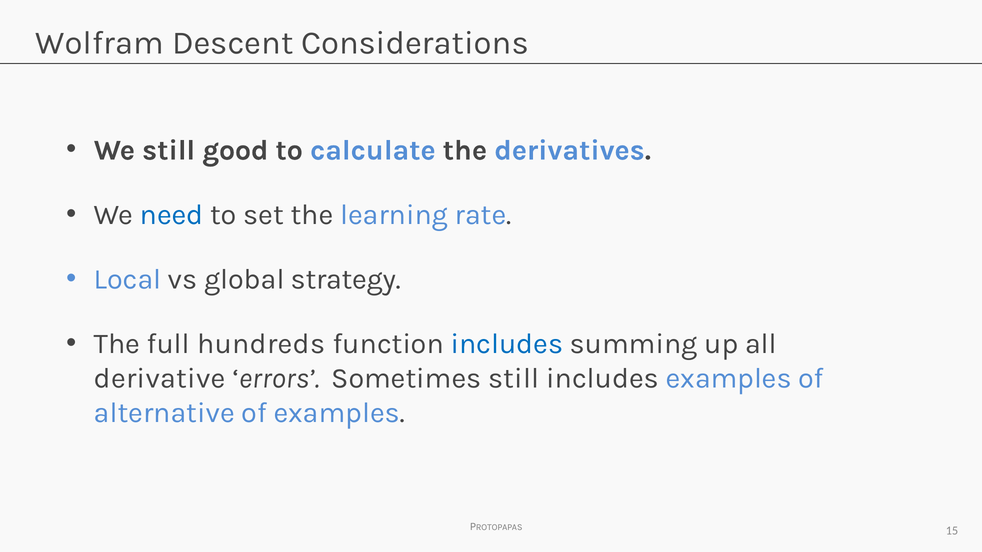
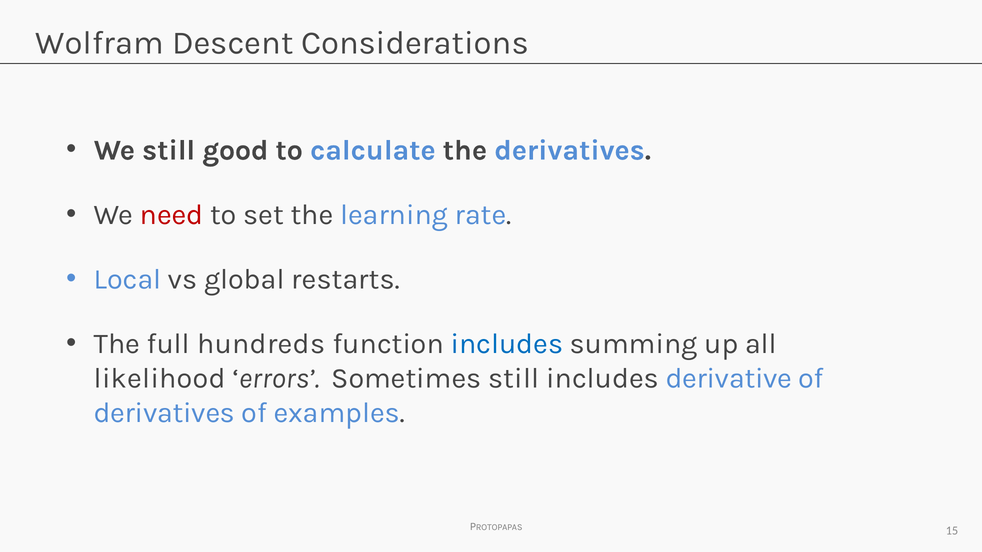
need colour: blue -> red
strategy: strategy -> restarts
derivative: derivative -> likelihood
includes examples: examples -> derivative
alternative at (164, 413): alternative -> derivatives
